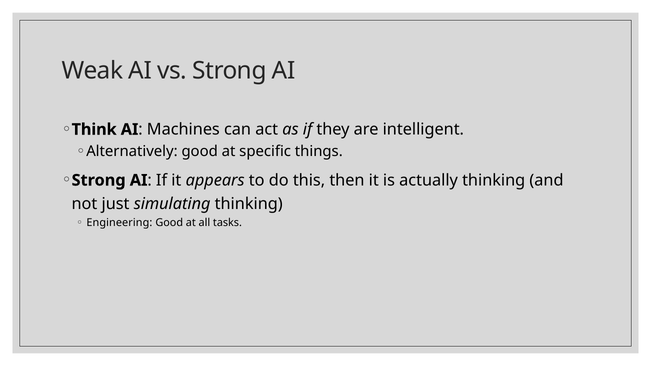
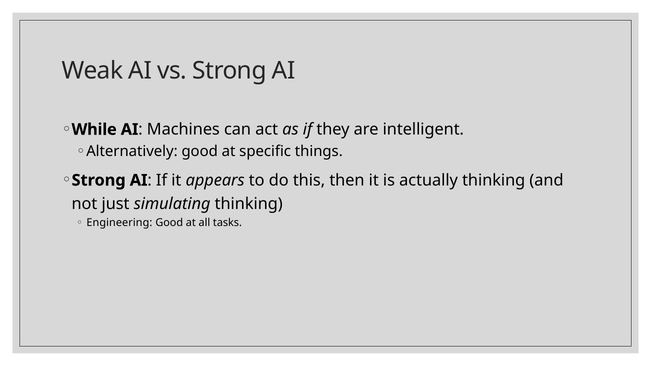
Think: Think -> While
